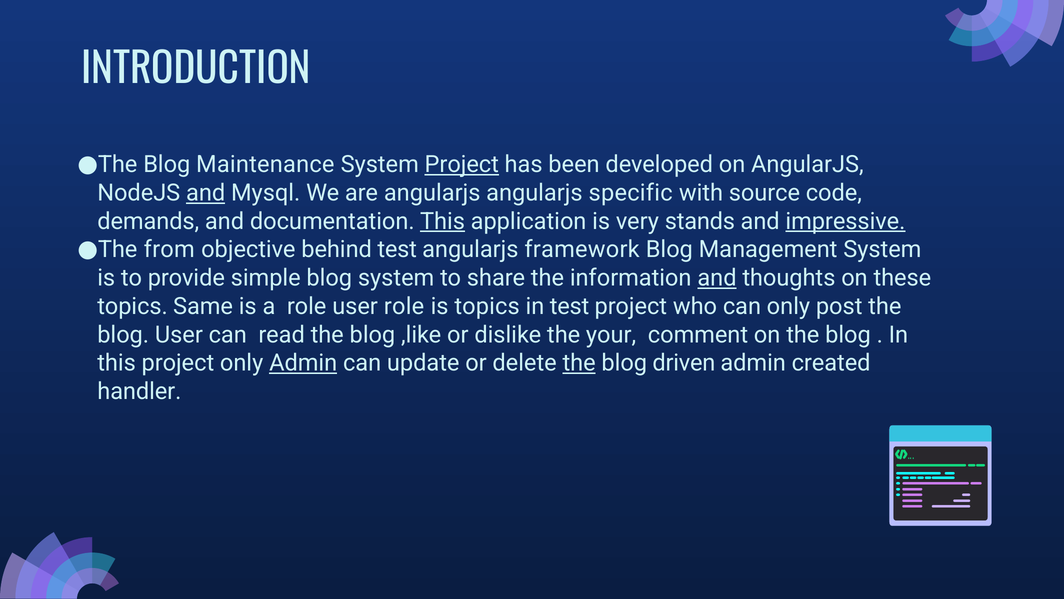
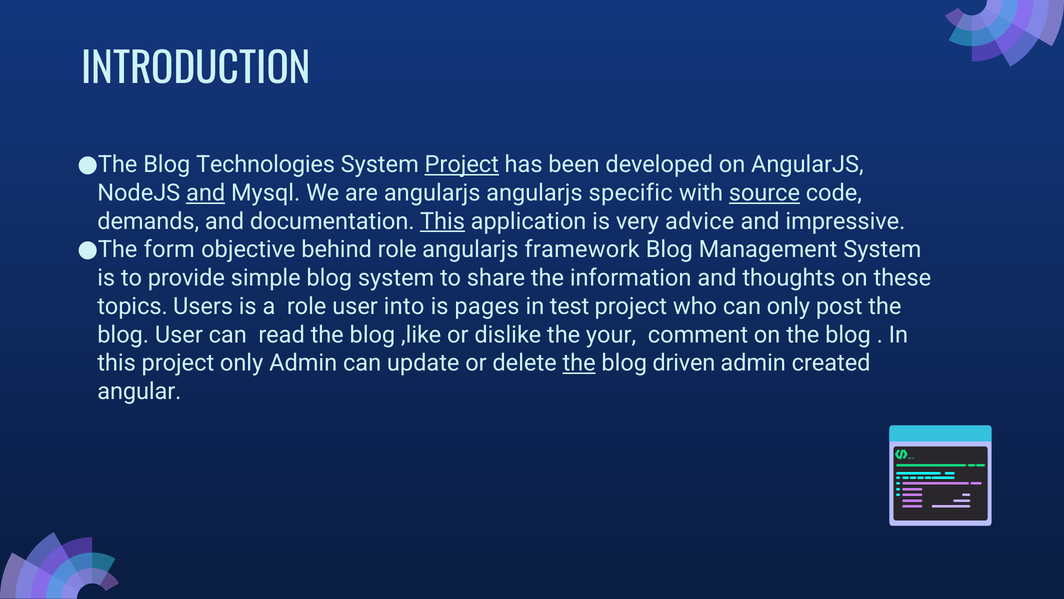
Maintenance: Maintenance -> Technologies
source underline: none -> present
stands: stands -> advice
impressive underline: present -> none
from: from -> form
behind test: test -> role
and at (717, 278) underline: present -> none
Same: Same -> Users
user role: role -> into
is topics: topics -> pages
Admin at (303, 363) underline: present -> none
handler: handler -> angular
